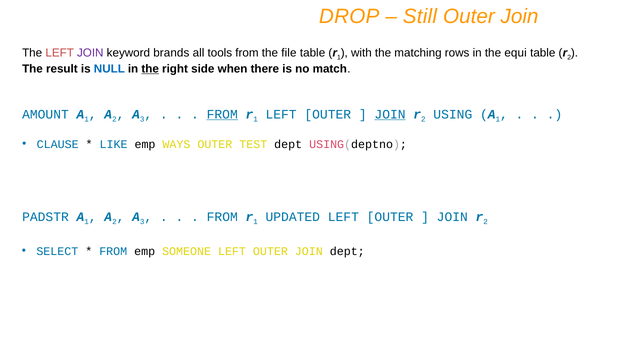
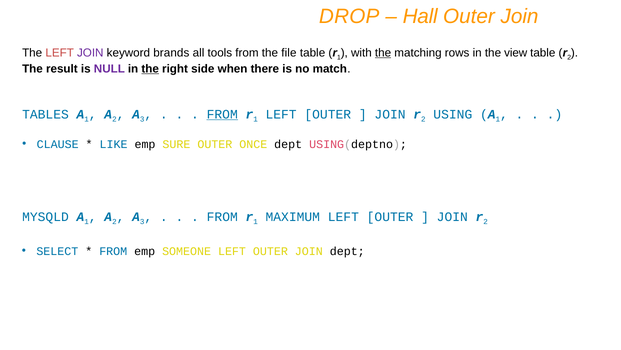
Still: Still -> Hall
the at (383, 53) underline: none -> present
equi: equi -> view
NULL colour: blue -> purple
AMOUNT: AMOUNT -> TABLES
JOIN at (390, 114) underline: present -> none
WAYS: WAYS -> SURE
TEST: TEST -> ONCE
PADSTR: PADSTR -> MYSQLD
UPDATED: UPDATED -> MAXIMUM
